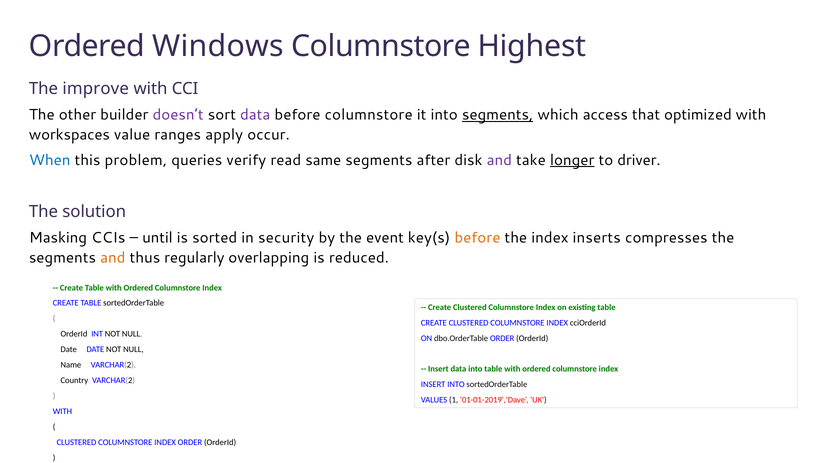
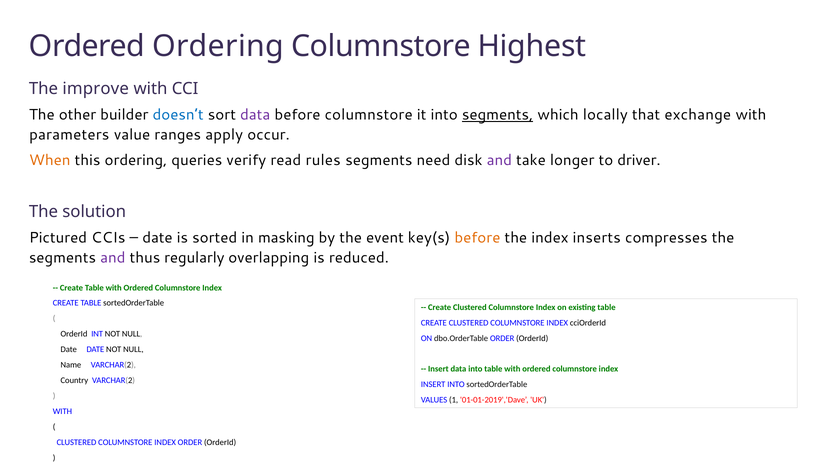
Ordered Windows: Windows -> Ordering
doesn’t colour: purple -> blue
access: access -> locally
optimized: optimized -> exchange
workspaces: workspaces -> parameters
When colour: blue -> orange
this problem: problem -> ordering
same: same -> rules
after: after -> need
longer underline: present -> none
Masking: Masking -> Pictured
until at (157, 238): until -> date
security: security -> masking
and at (113, 258) colour: orange -> purple
